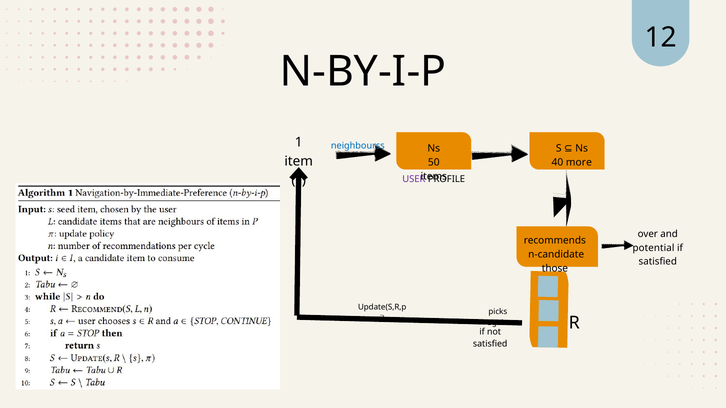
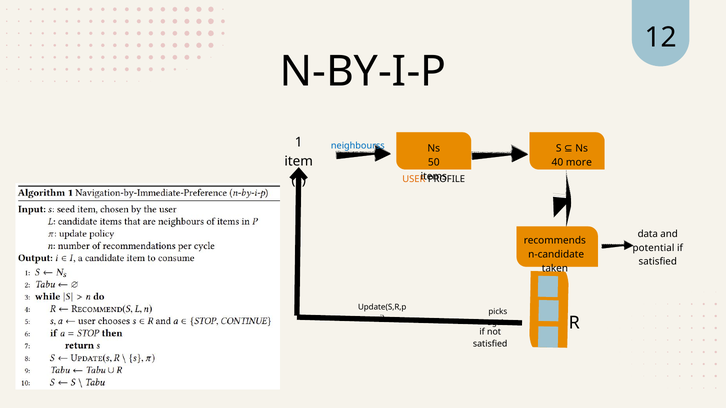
USER colour: purple -> orange
over: over -> data
those: those -> taken
